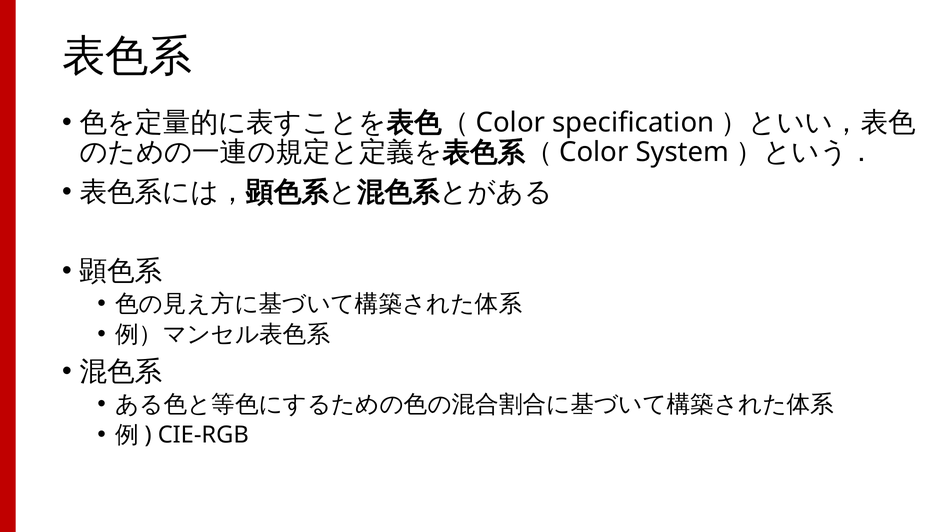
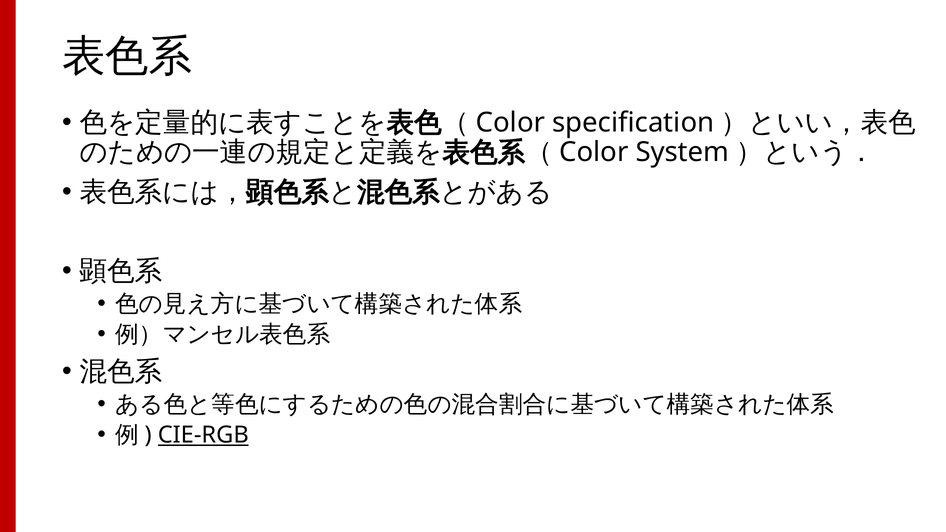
CIE-RGB underline: none -> present
